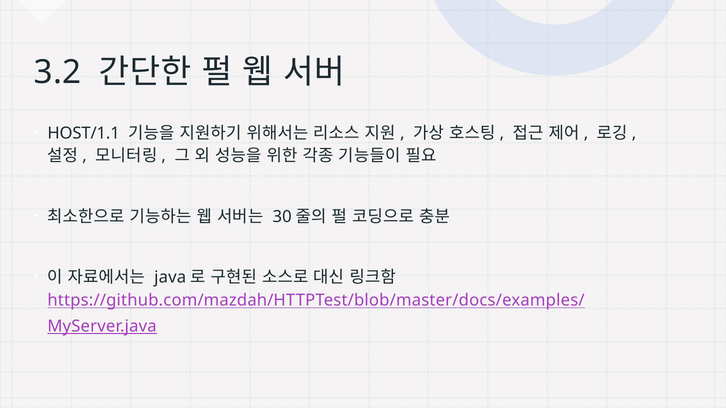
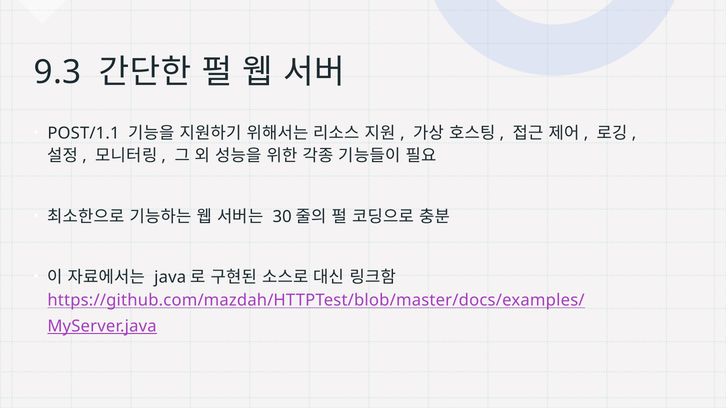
3.2: 3.2 -> 9.3
HOST/1.1: HOST/1.1 -> POST/1.1
